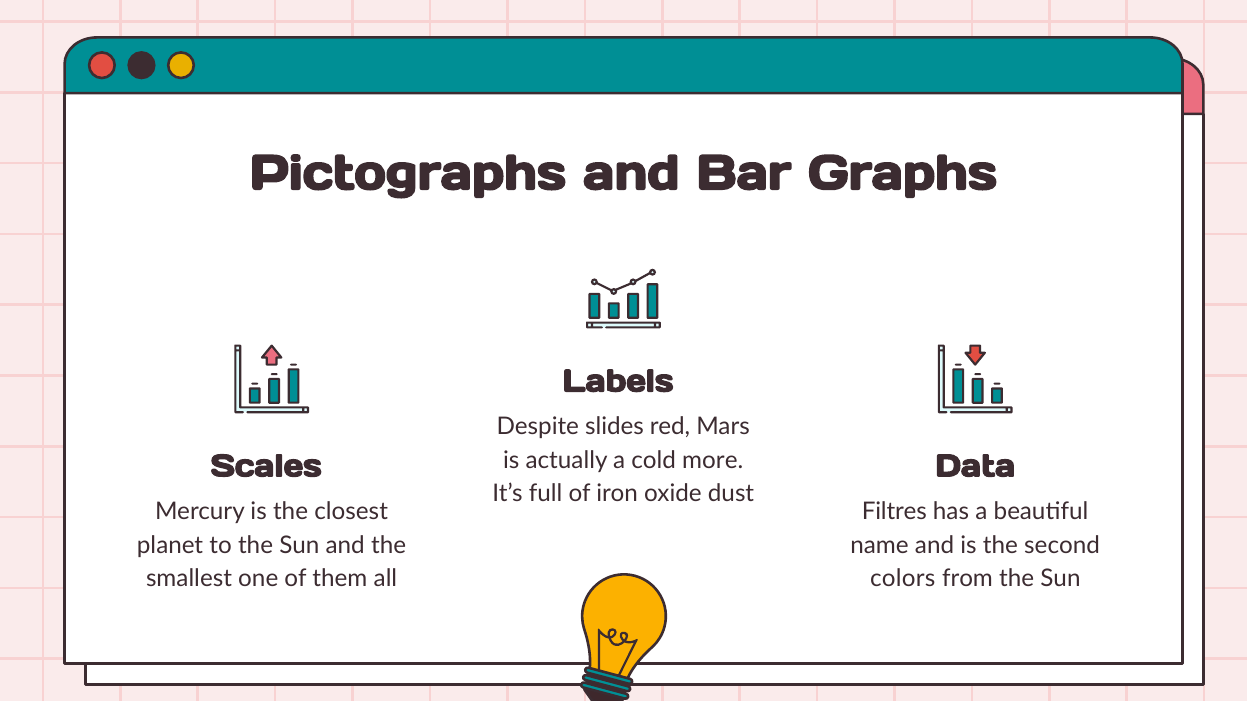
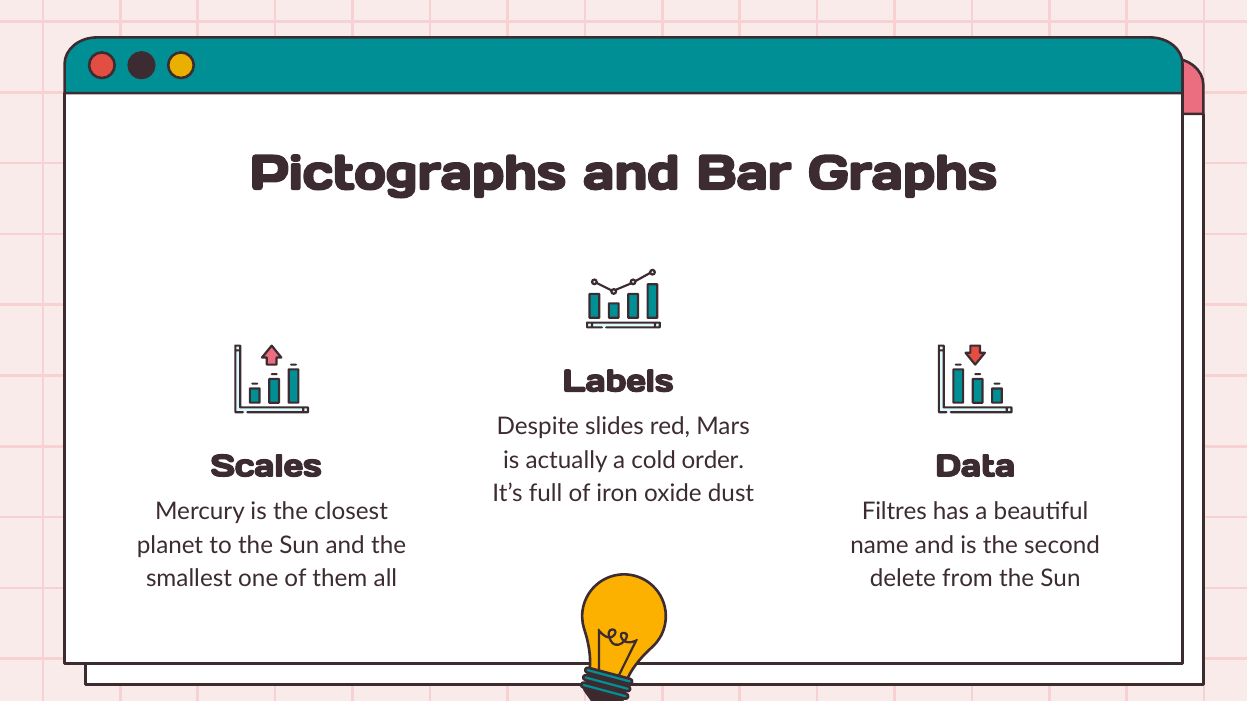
more: more -> order
colors: colors -> delete
